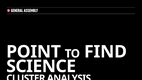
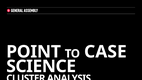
FIND: FIND -> CASE
